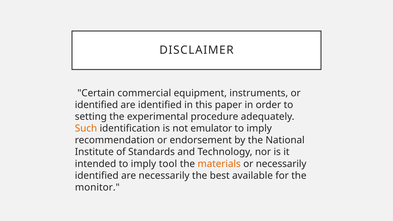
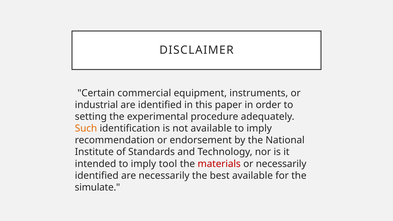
identified at (96, 105): identified -> industrial
not emulator: emulator -> available
materials colour: orange -> red
monitor: monitor -> simulate
